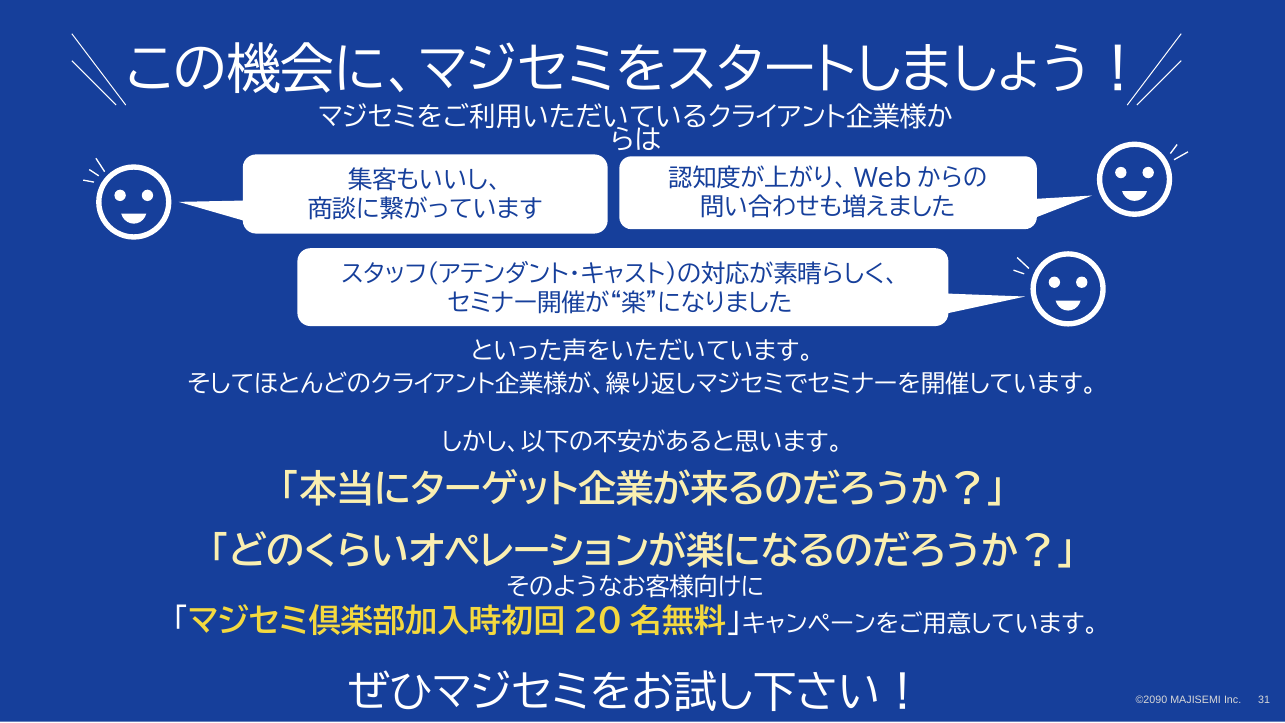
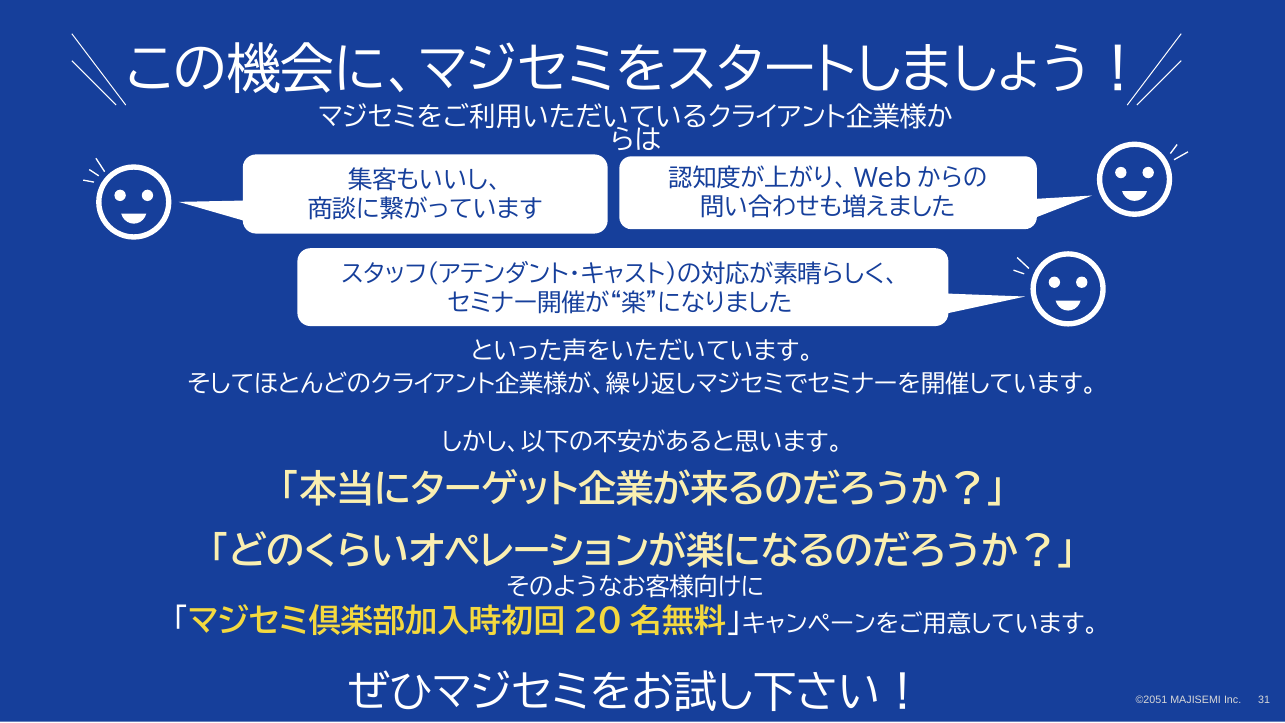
©2090: ©2090 -> ©2051
